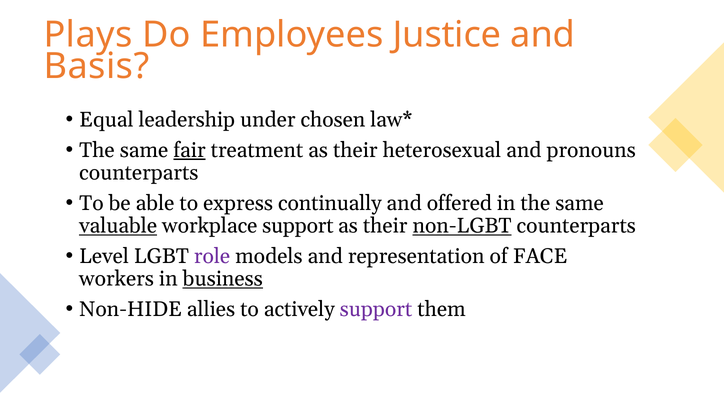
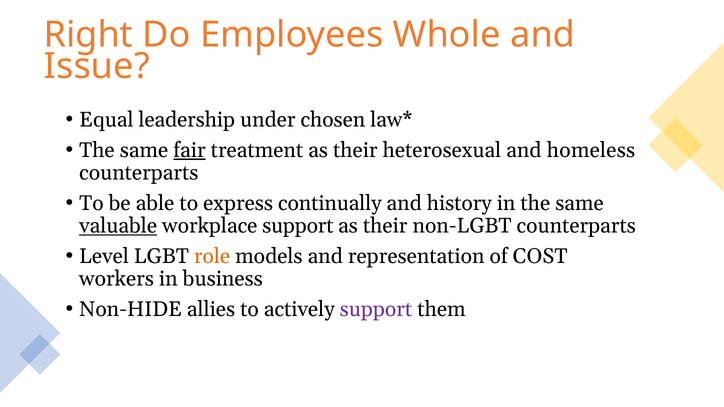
Plays: Plays -> Right
Justice: Justice -> Whole
Basis: Basis -> Issue
pronouns: pronouns -> homeless
offered: offered -> history
non-LGBT underline: present -> none
role colour: purple -> orange
FACE: FACE -> COST
business underline: present -> none
